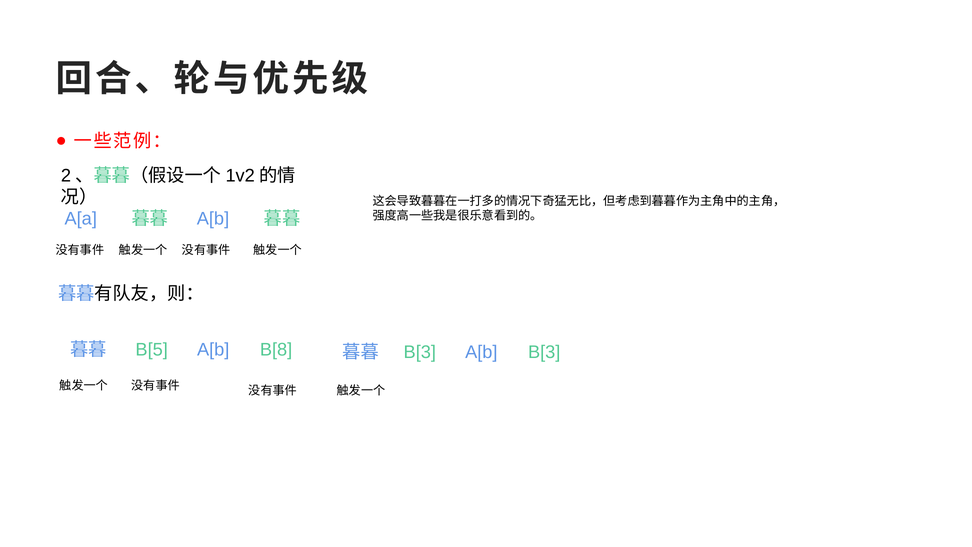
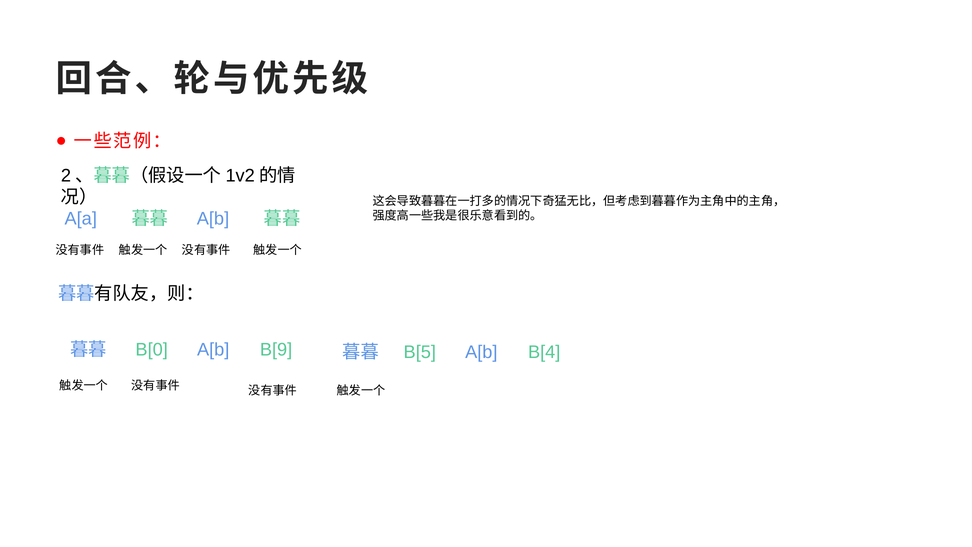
B[5: B[5 -> B[0
B[8: B[8 -> B[9
B[3 at (420, 352): B[3 -> B[5
A[b B[3: B[3 -> B[4
